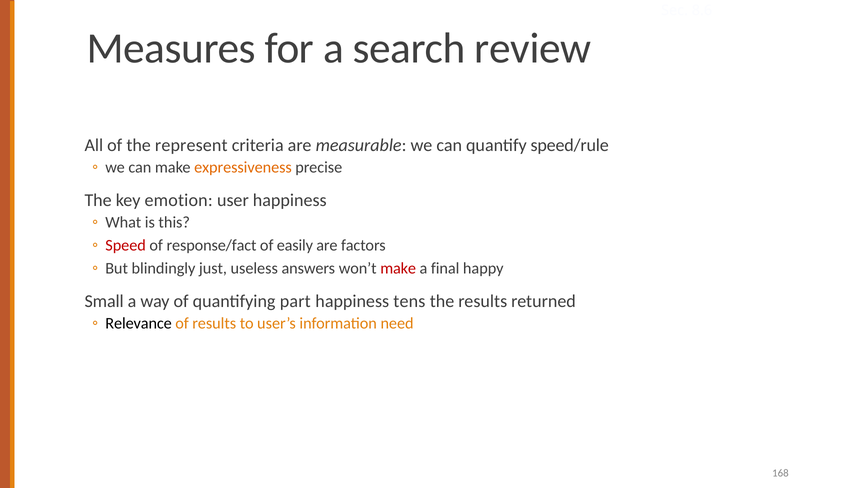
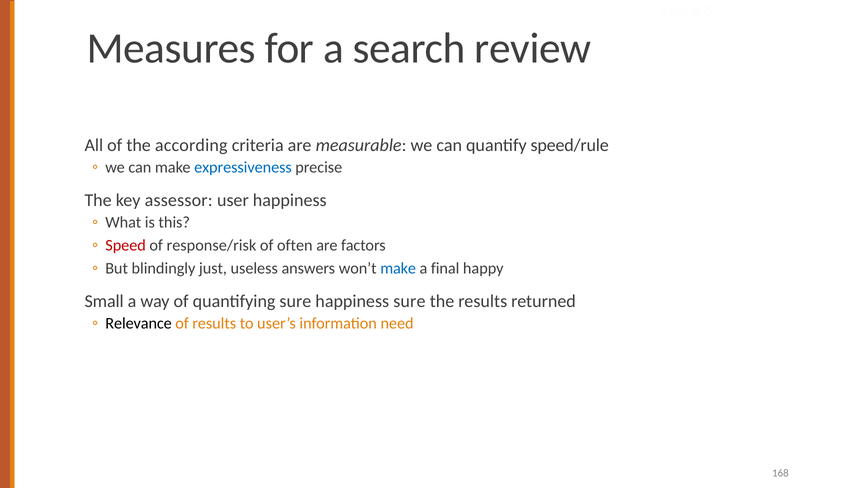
represent: represent -> according
expressiveness colour: orange -> blue
emotion: emotion -> assessor
response/fact: response/fact -> response/risk
easily: easily -> often
make at (398, 268) colour: red -> blue
quantifying part: part -> sure
happiness tens: tens -> sure
